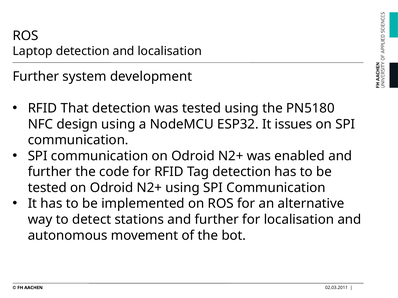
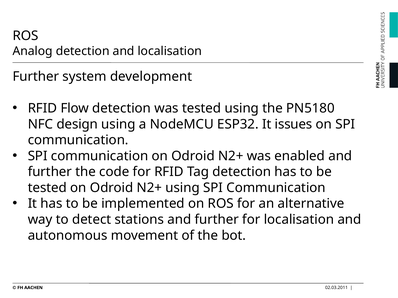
Laptop: Laptop -> Analog
That: That -> Flow
